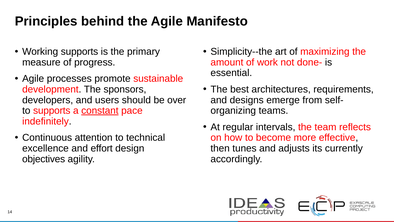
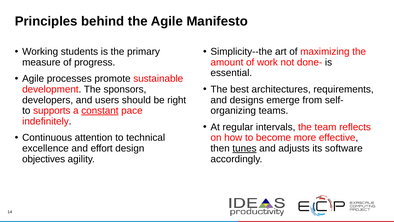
Working supports: supports -> students
over: over -> right
tunes underline: none -> present
currently: currently -> software
